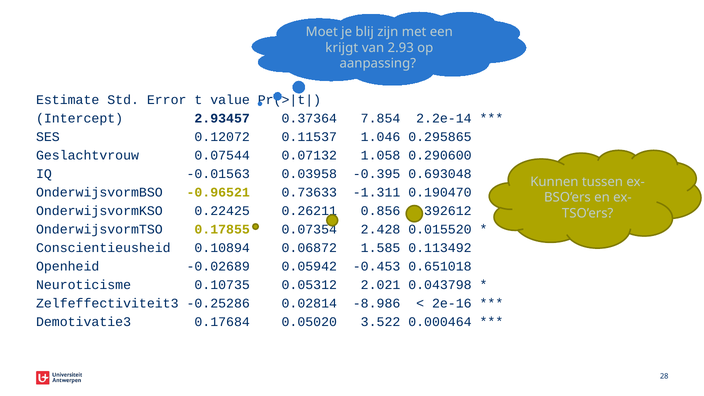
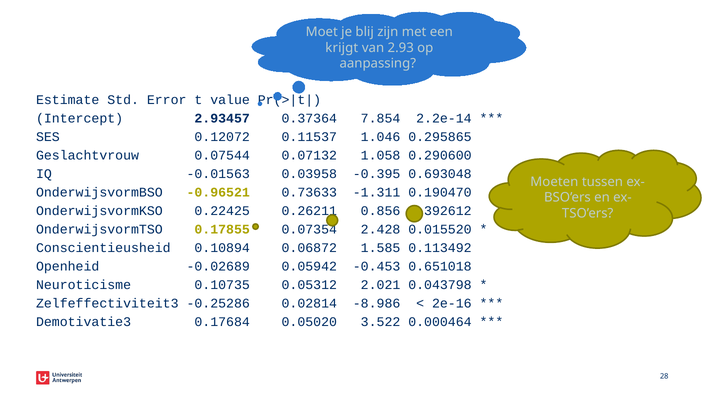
Kunnen: Kunnen -> Moeten
